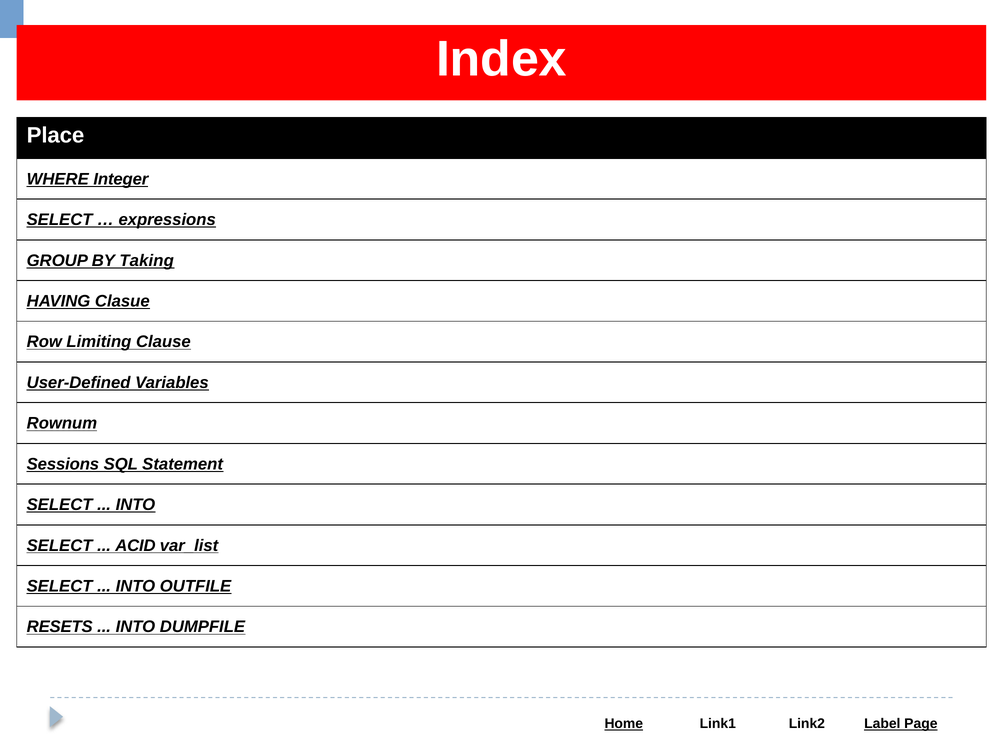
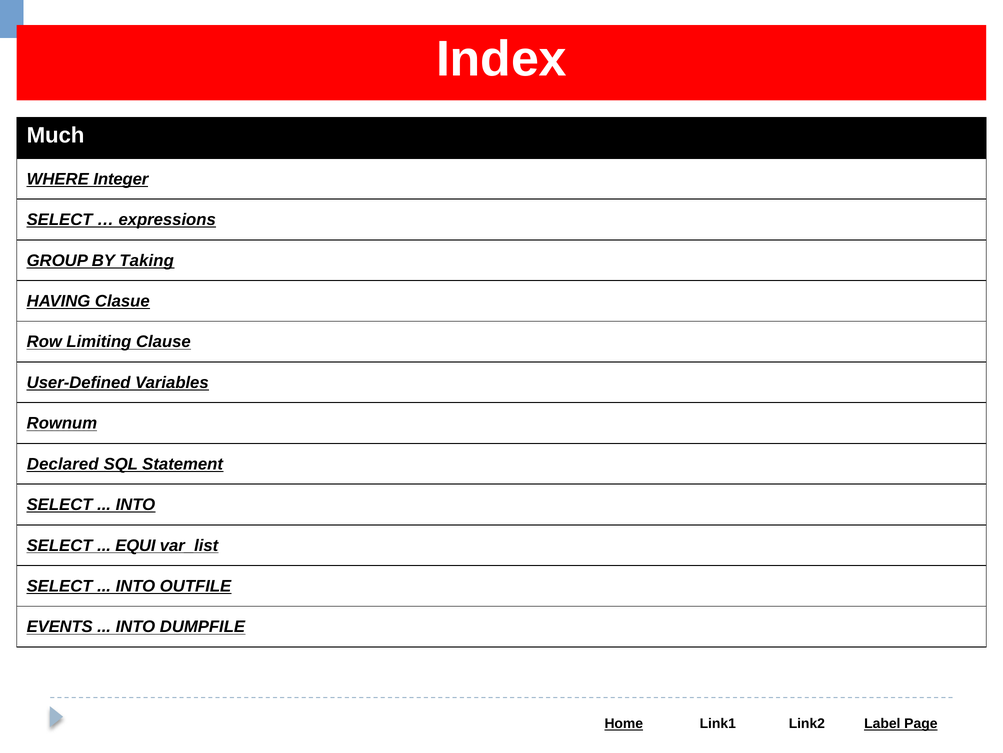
Place: Place -> Much
Sessions: Sessions -> Declared
ACID: ACID -> EQUI
RESETS: RESETS -> EVENTS
